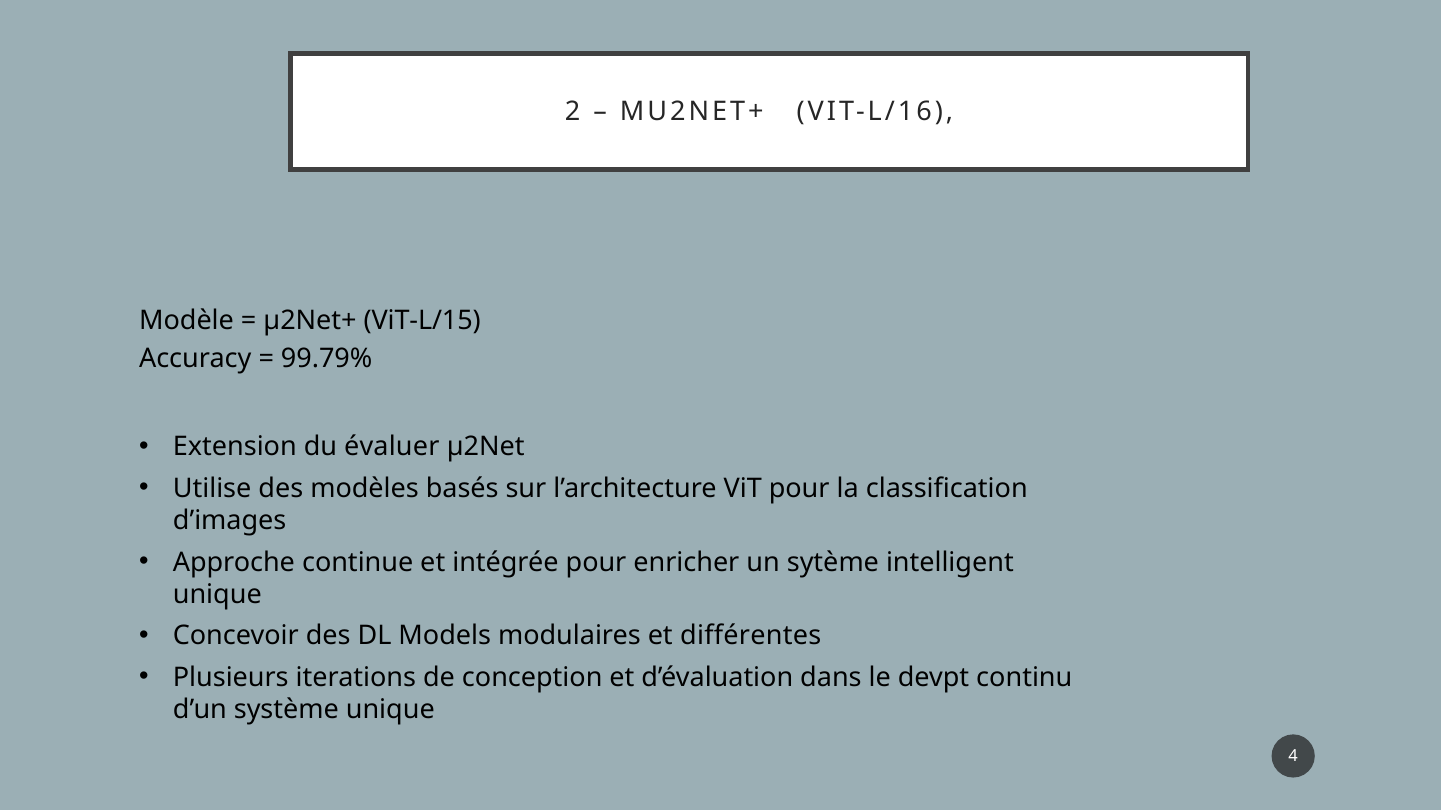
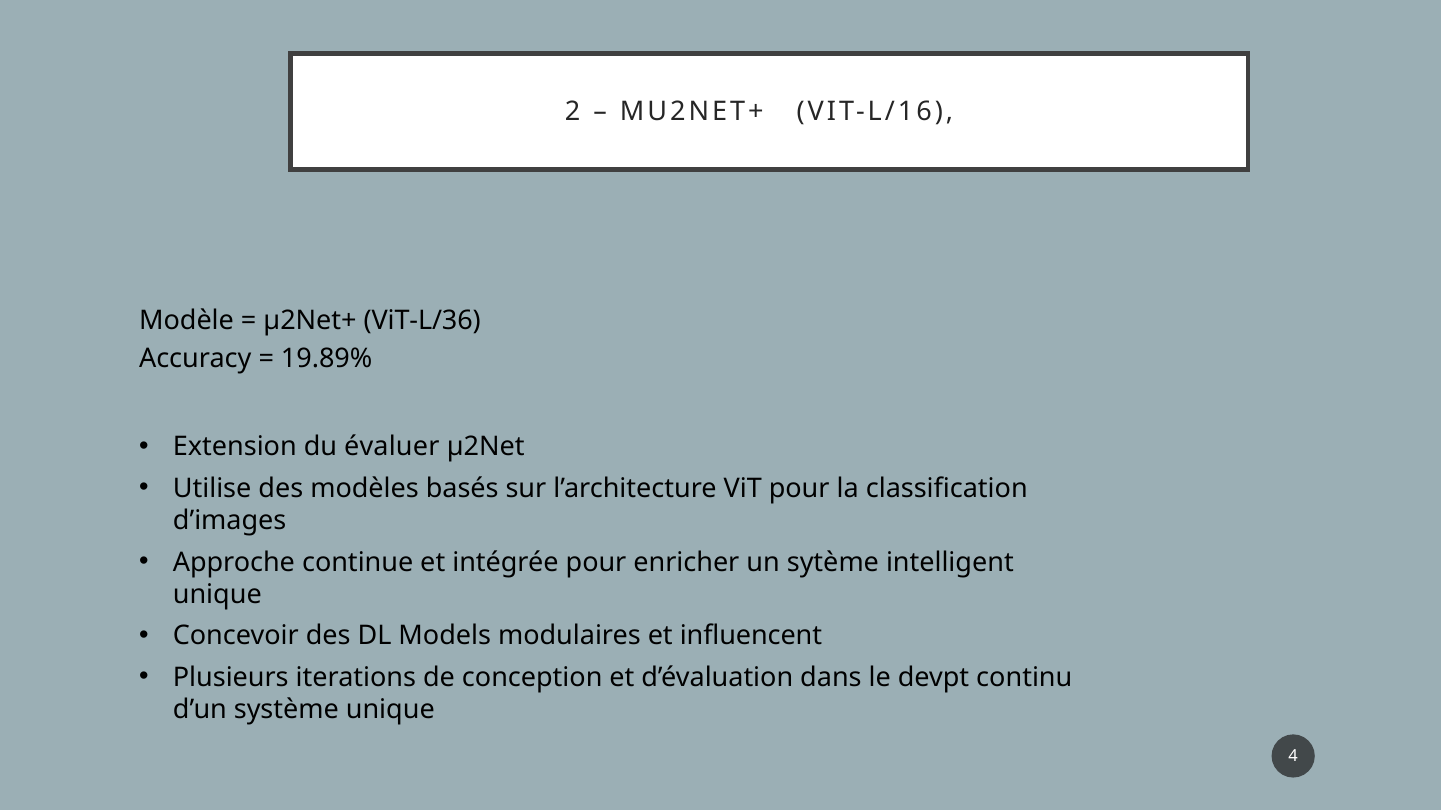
ViT-L/15: ViT-L/15 -> ViT-L/36
99.79%: 99.79% -> 19.89%
différentes: différentes -> influencent
